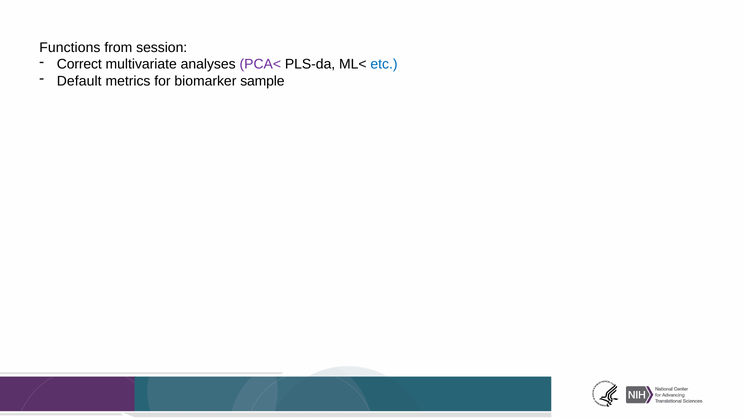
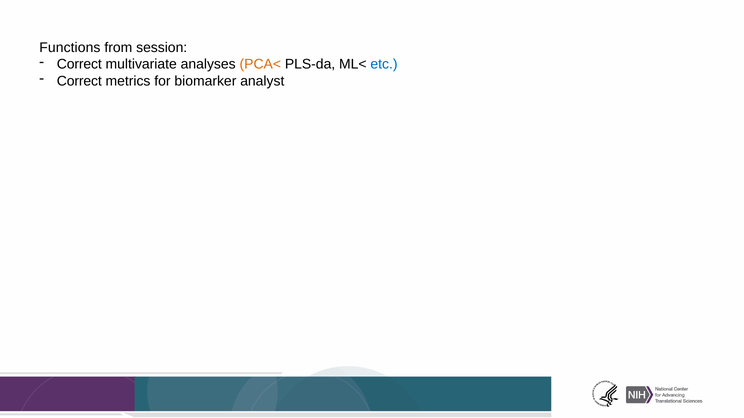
PCA< colour: purple -> orange
Default at (79, 81): Default -> Correct
sample: sample -> analyst
